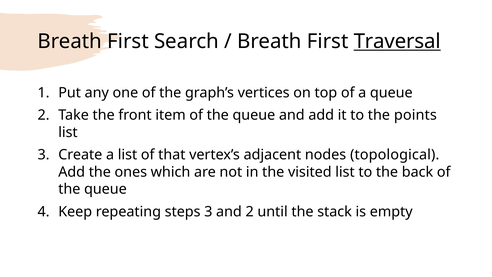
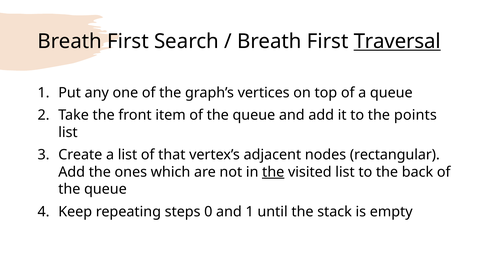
topological: topological -> rectangular
the at (273, 172) underline: none -> present
steps 3: 3 -> 0
and 2: 2 -> 1
